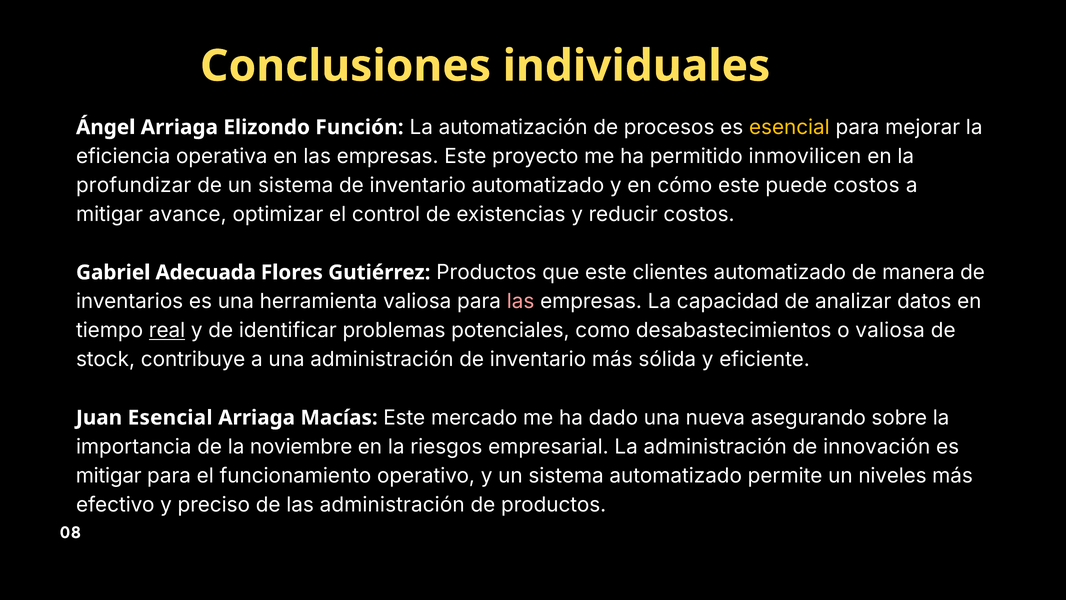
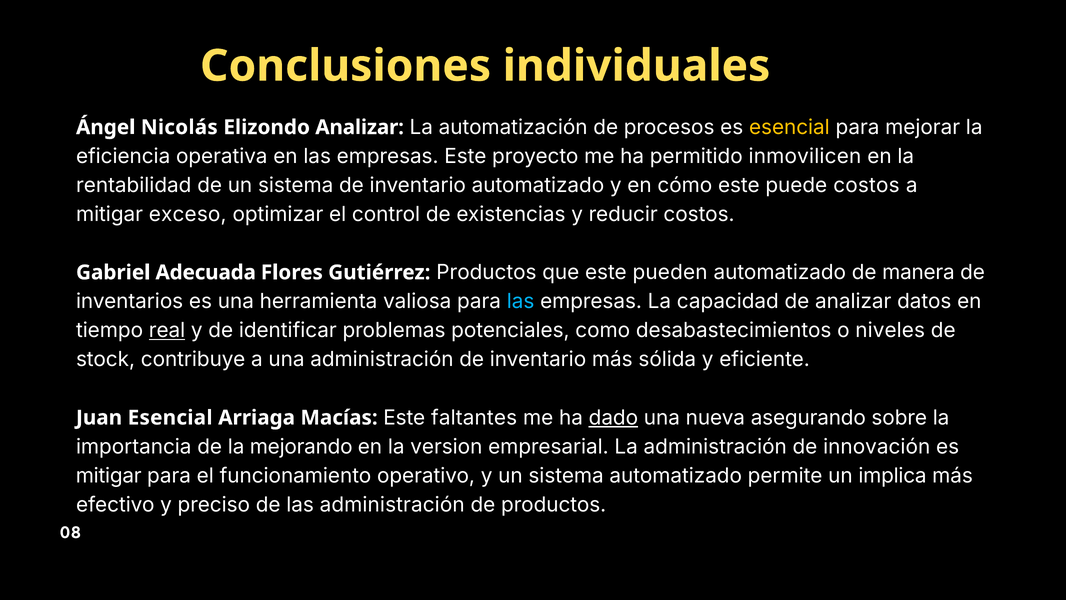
Ángel Arriaga: Arriaga -> Nicolás
Elizondo Función: Función -> Analizar
profundizar: profundizar -> rentabilidad
avance: avance -> exceso
clientes: clientes -> pueden
las at (521, 301) colour: pink -> light blue
o valiosa: valiosa -> niveles
mercado: mercado -> faltantes
dado underline: none -> present
noviembre: noviembre -> mejorando
riesgos: riesgos -> version
niveles: niveles -> implica
